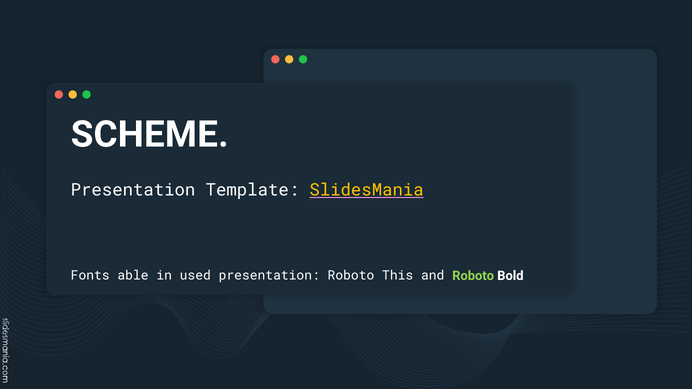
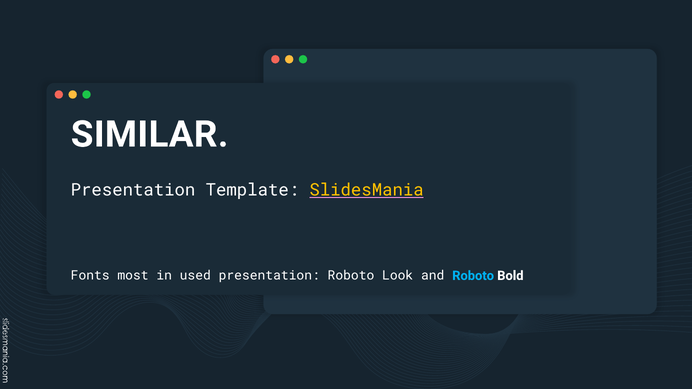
SCHEME: SCHEME -> SIMILAR
able: able -> most
This: This -> Look
Roboto at (473, 276) colour: light green -> light blue
